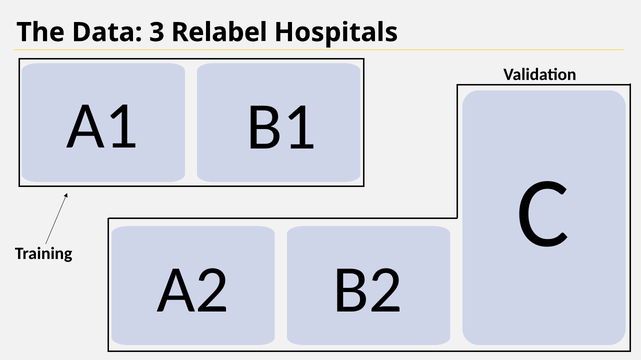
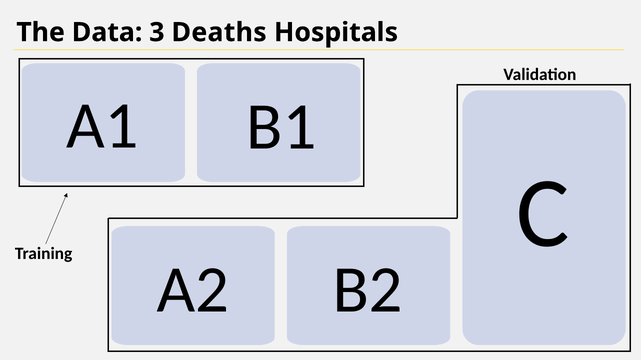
Relabel: Relabel -> Deaths
